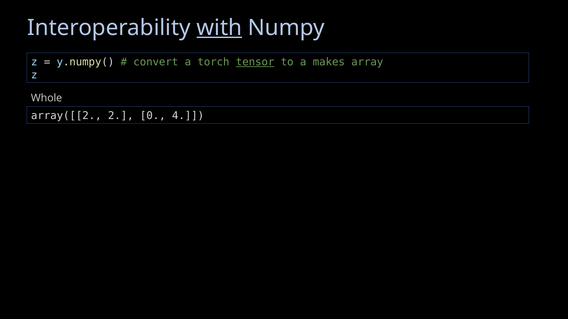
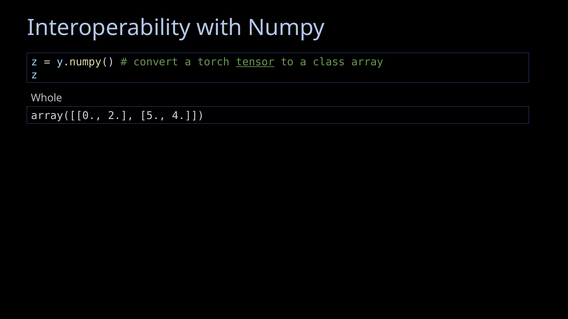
with underline: present -> none
makes: makes -> class
array([[2: array([[2 -> array([[0
0: 0 -> 5
